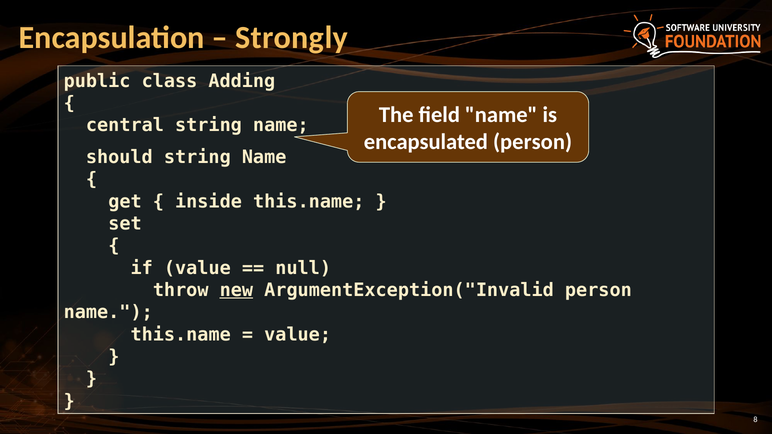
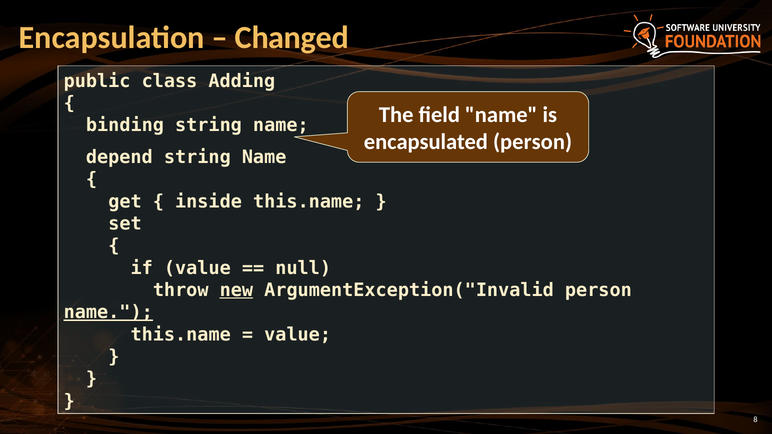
Strongly: Strongly -> Changed
central: central -> binding
should: should -> depend
name at (108, 313) underline: none -> present
